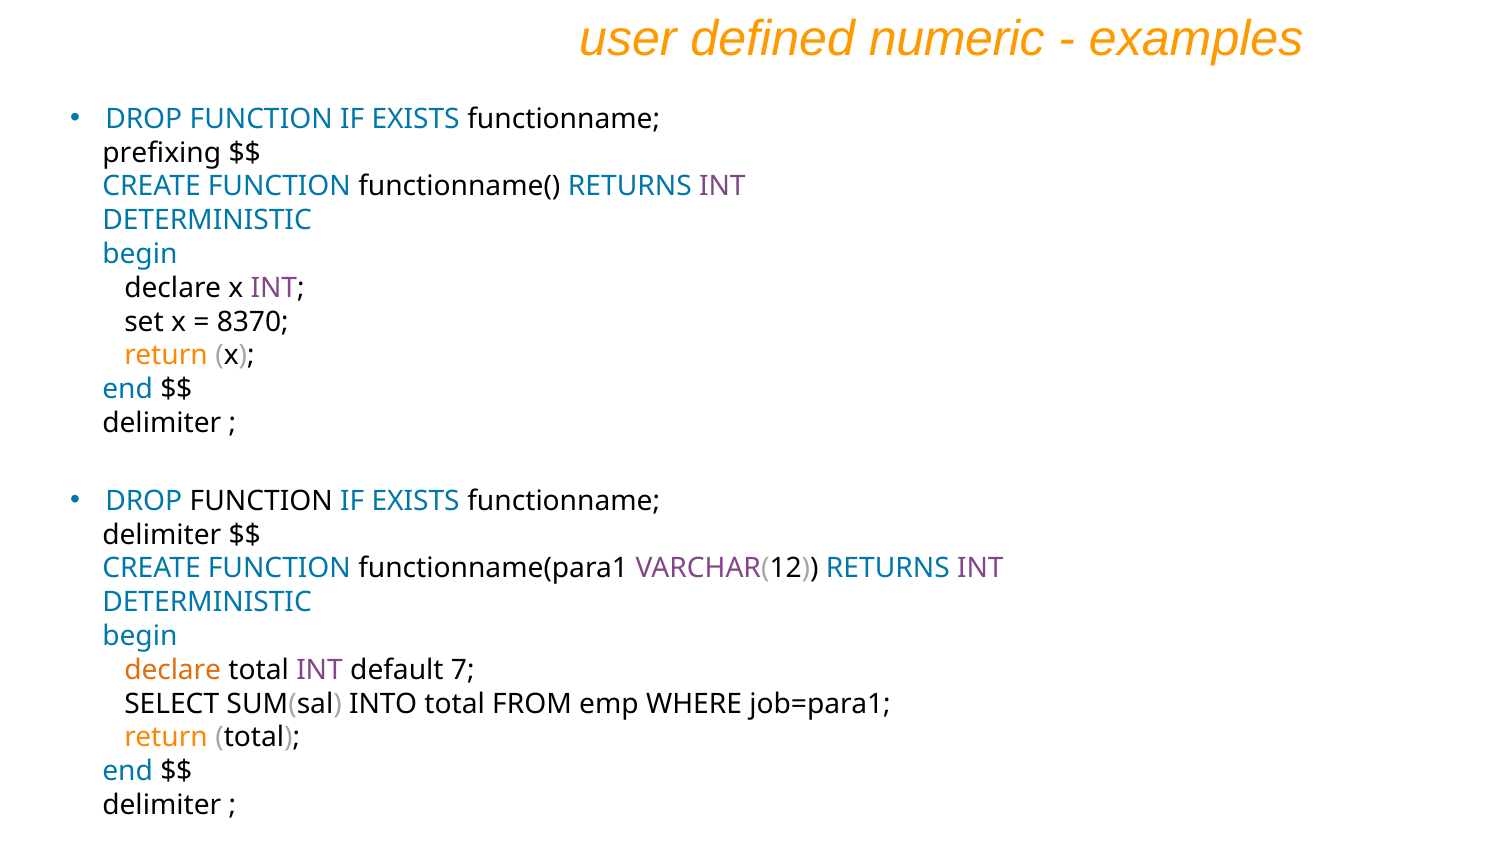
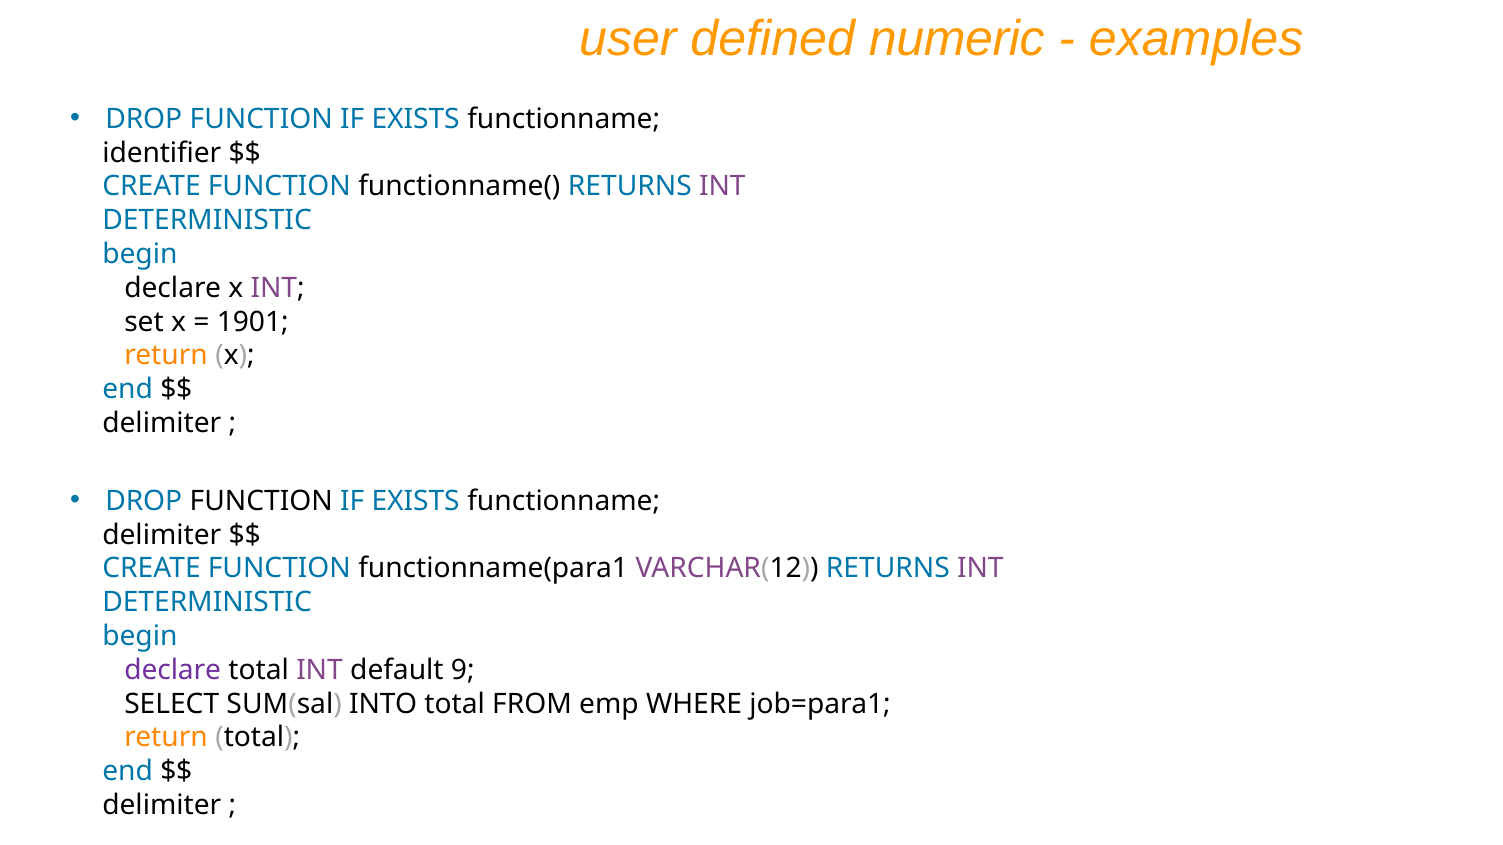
prefixing: prefixing -> identifier
8370: 8370 -> 1901
declare at (173, 670) colour: orange -> purple
7: 7 -> 9
